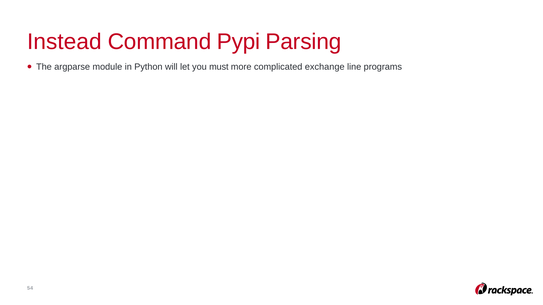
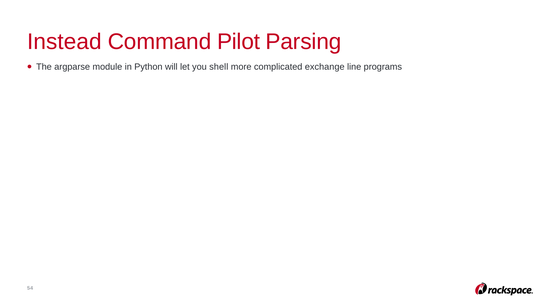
Pypi: Pypi -> Pilot
must: must -> shell
